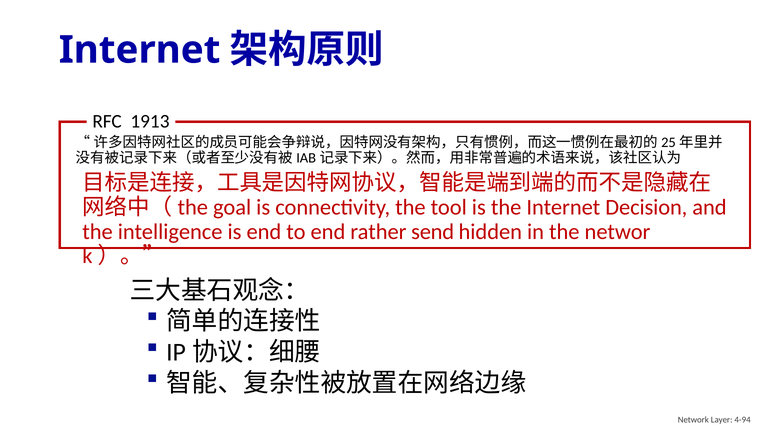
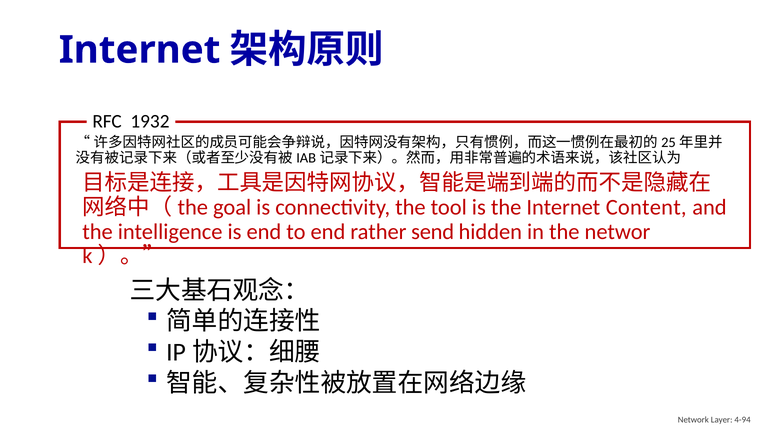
1913: 1913 -> 1932
Decision: Decision -> Content
